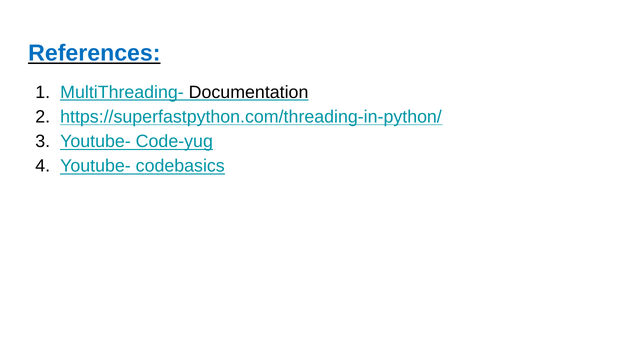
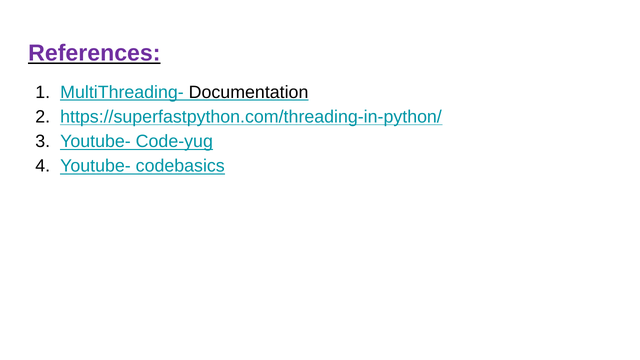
References colour: blue -> purple
